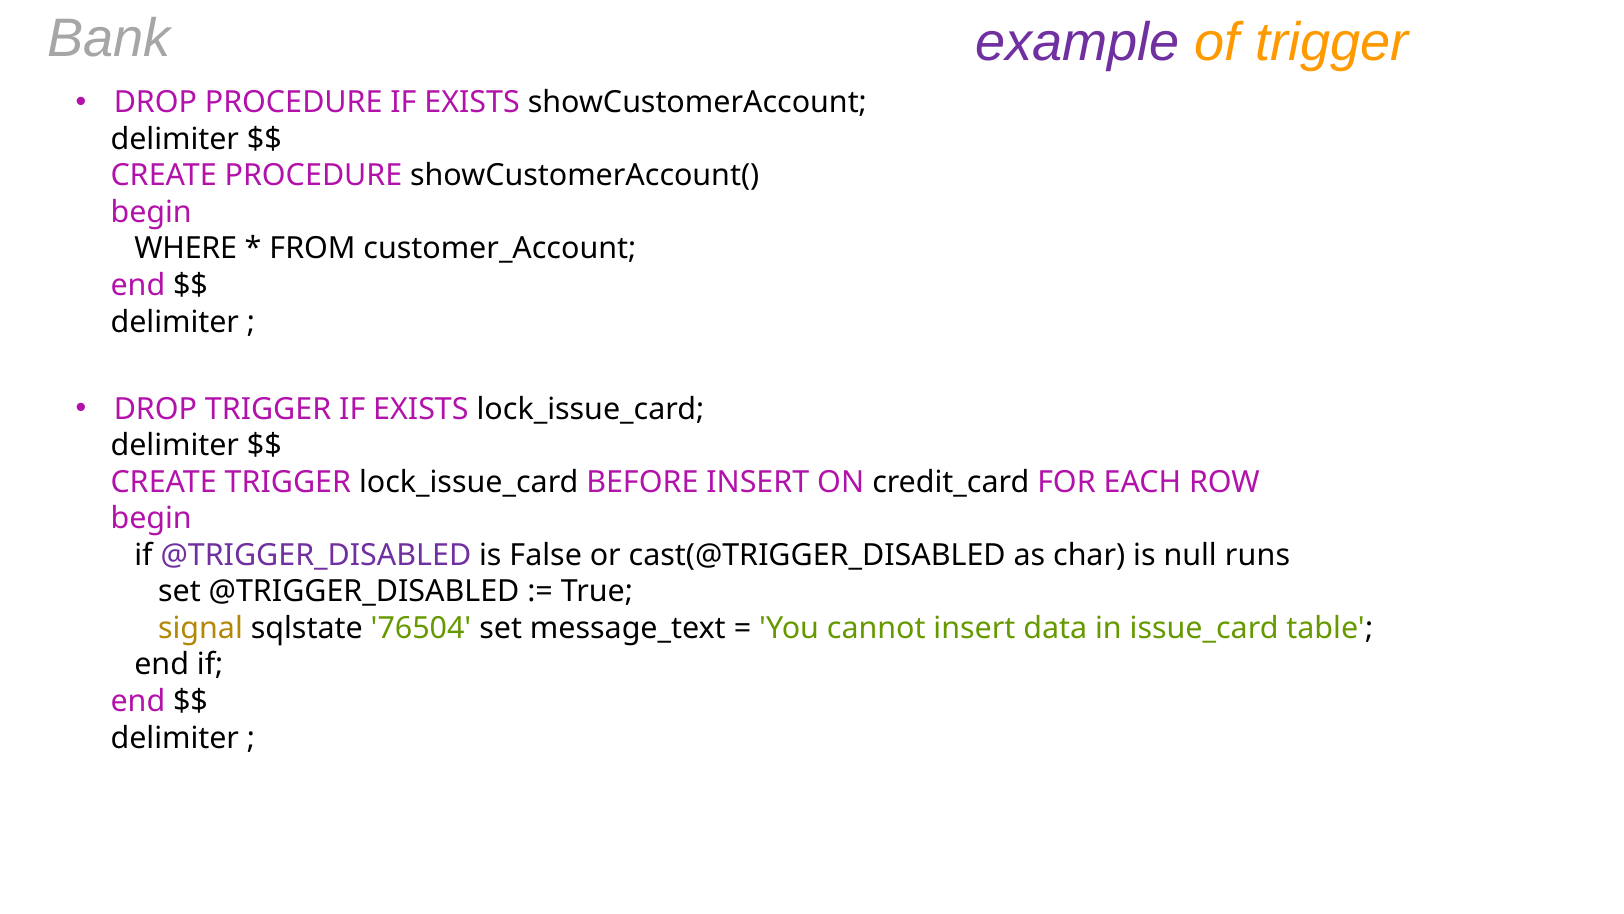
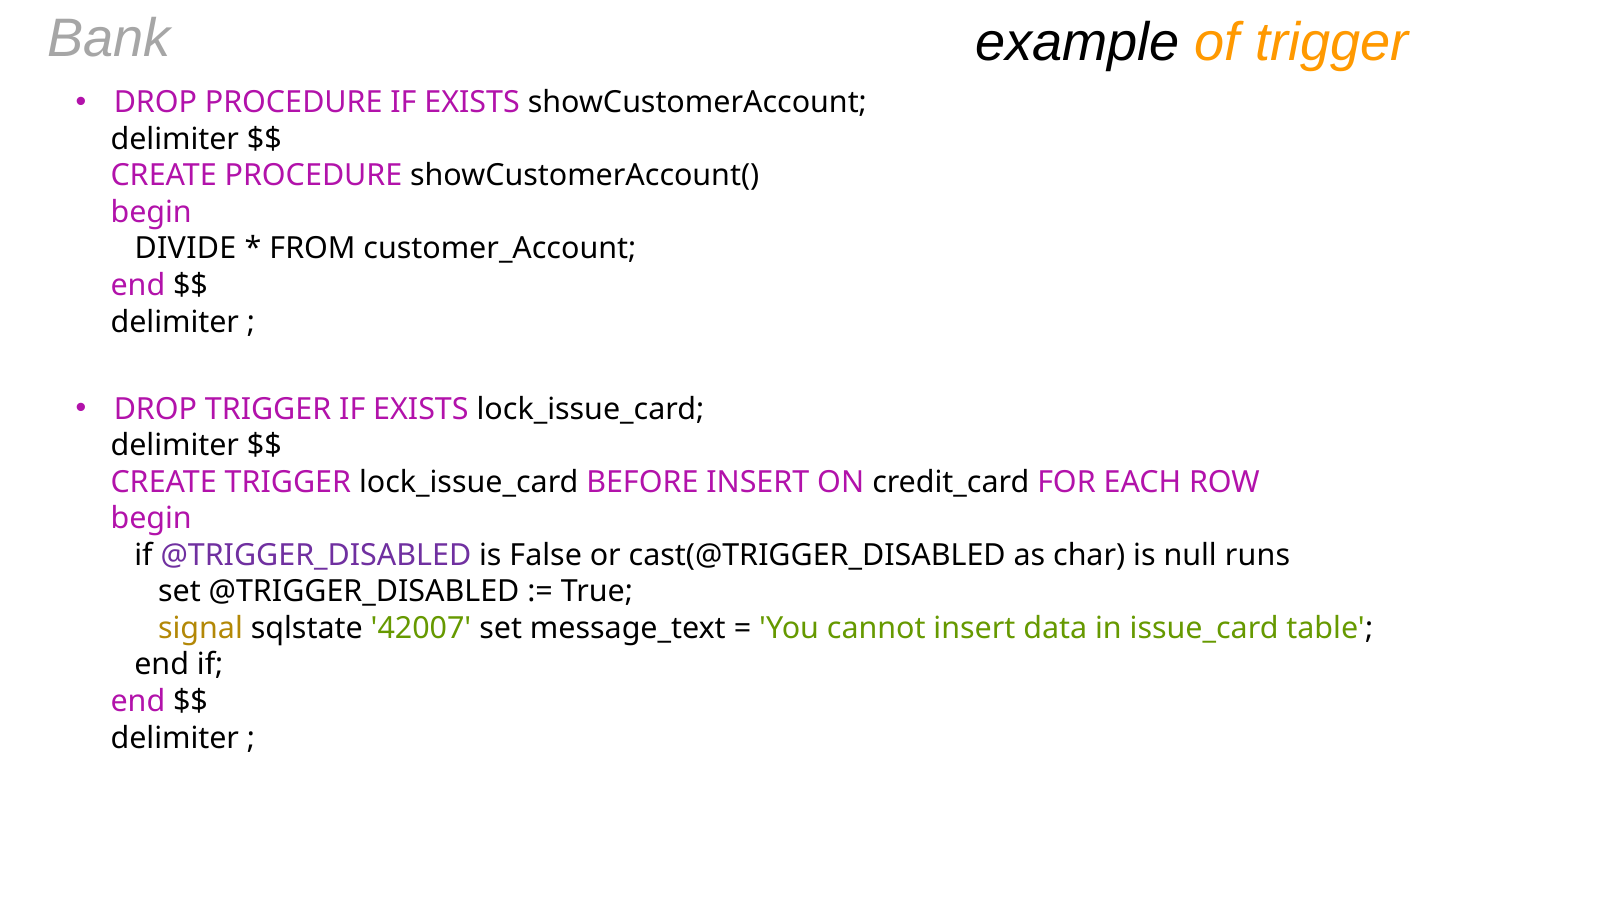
example colour: purple -> black
WHERE: WHERE -> DIVIDE
76504: 76504 -> 42007
